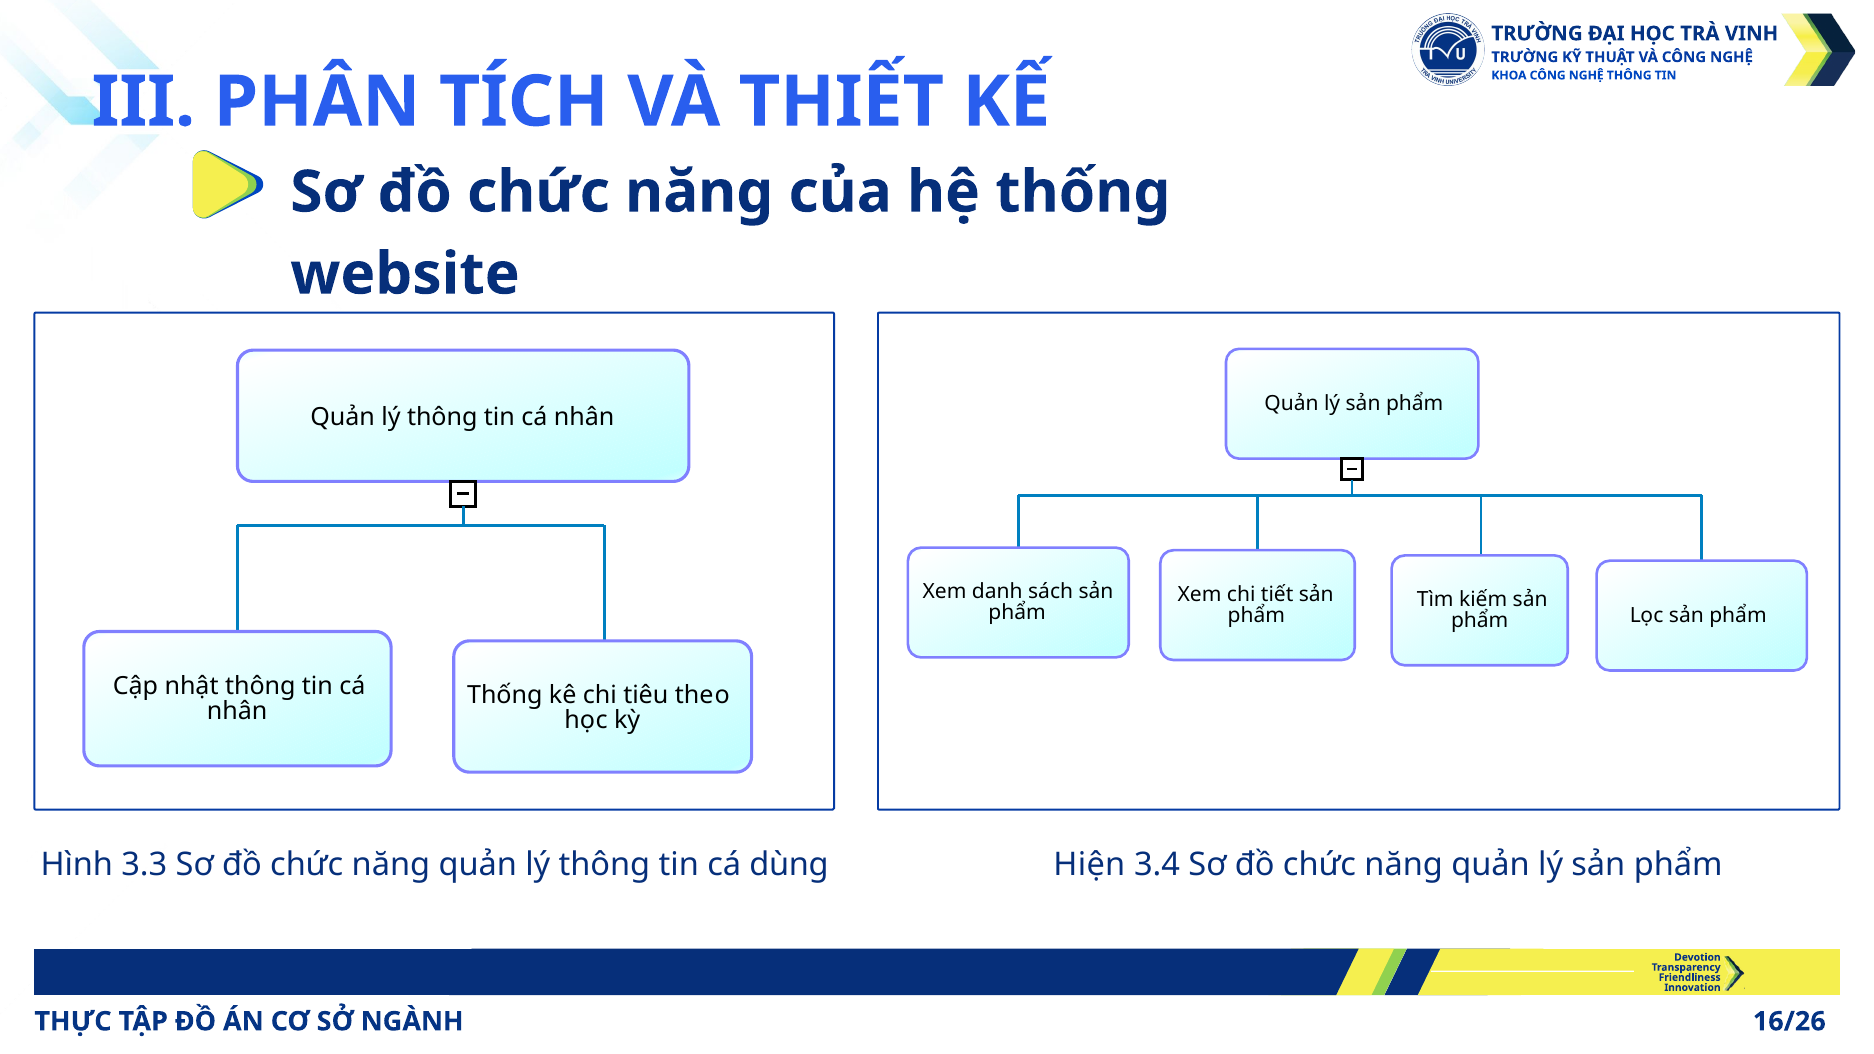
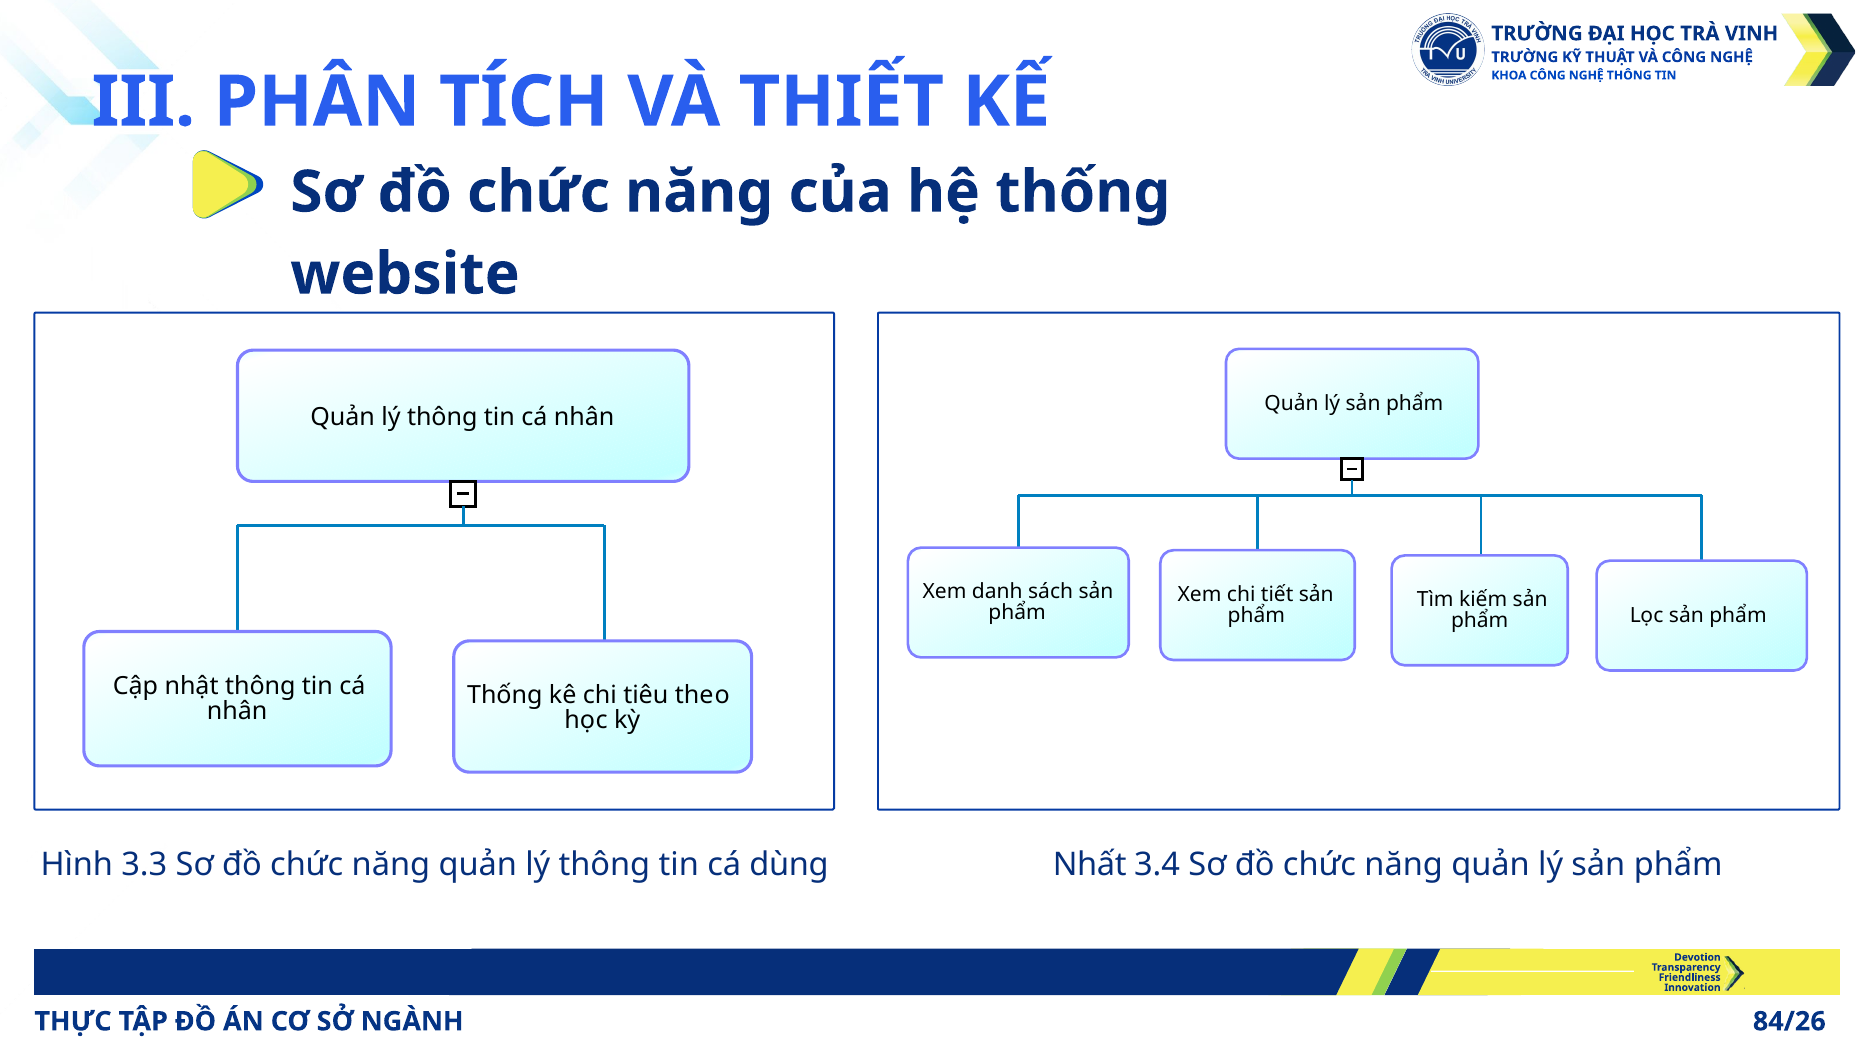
Hiện: Hiện -> Nhất
16/26: 16/26 -> 84/26
